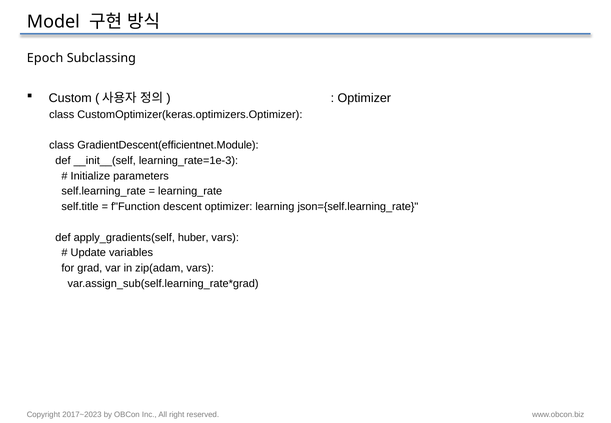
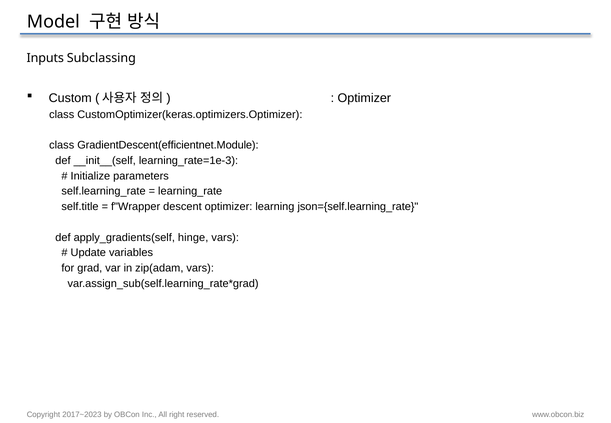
Epoch: Epoch -> Inputs
f"Function: f"Function -> f"Wrapper
huber: huber -> hinge
